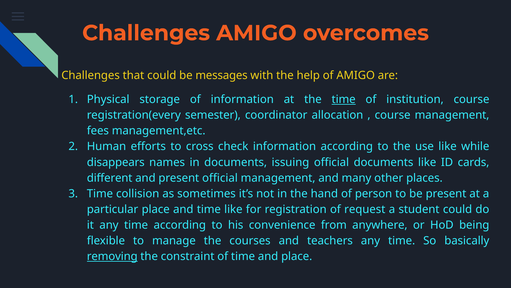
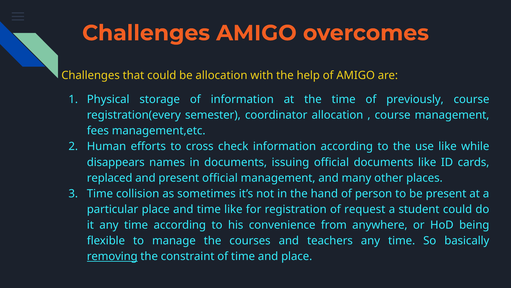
be messages: messages -> allocation
time at (344, 99) underline: present -> none
institution: institution -> previously
different: different -> replaced
